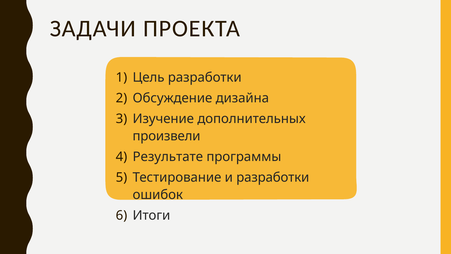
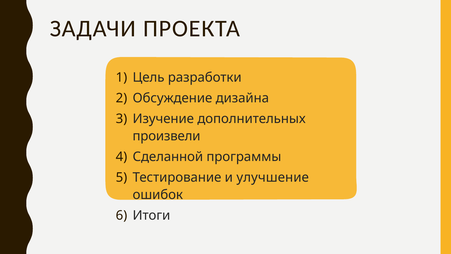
Результате: Результате -> Сделанной
и разработки: разработки -> улучшение
